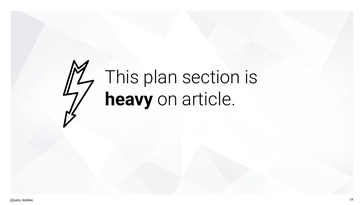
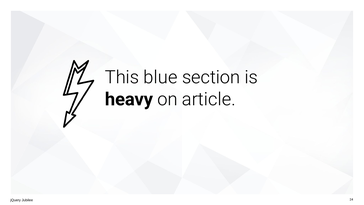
plan: plan -> blue
